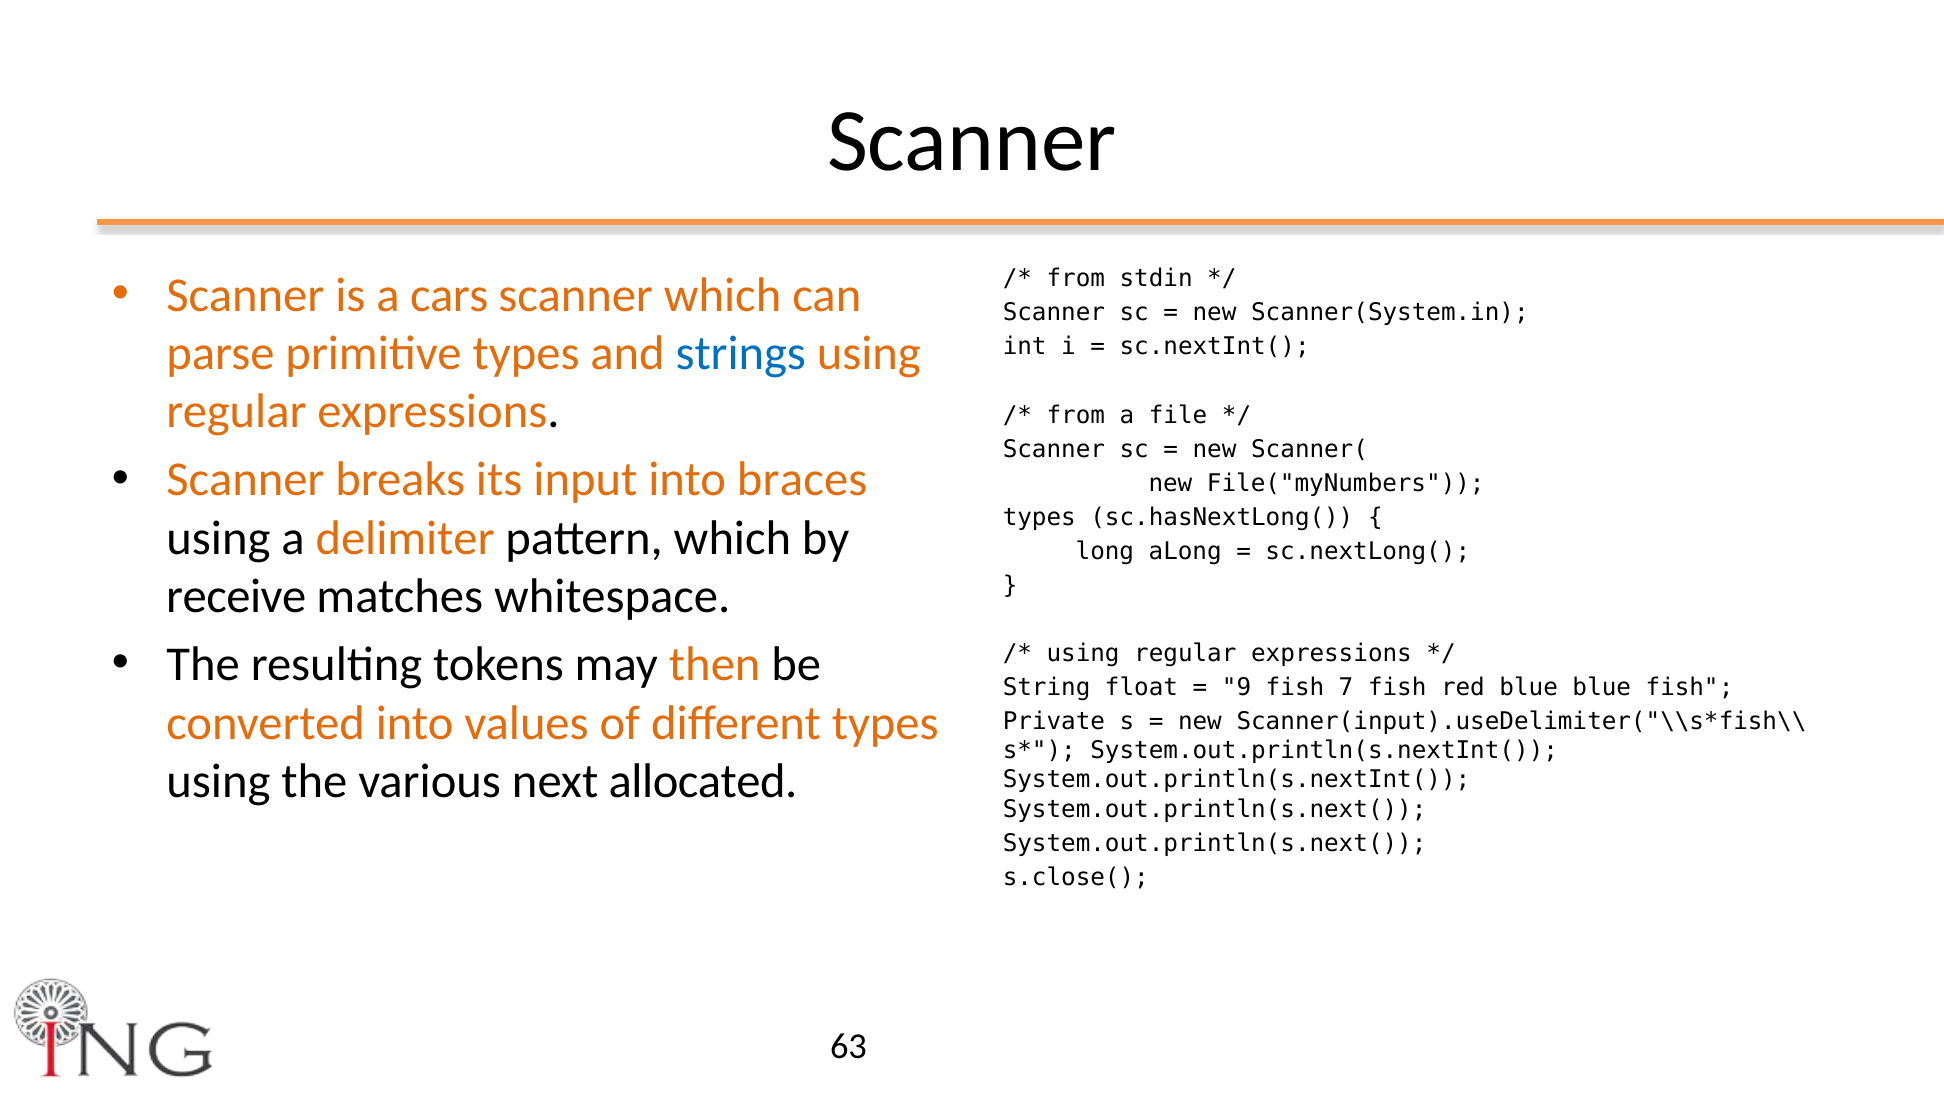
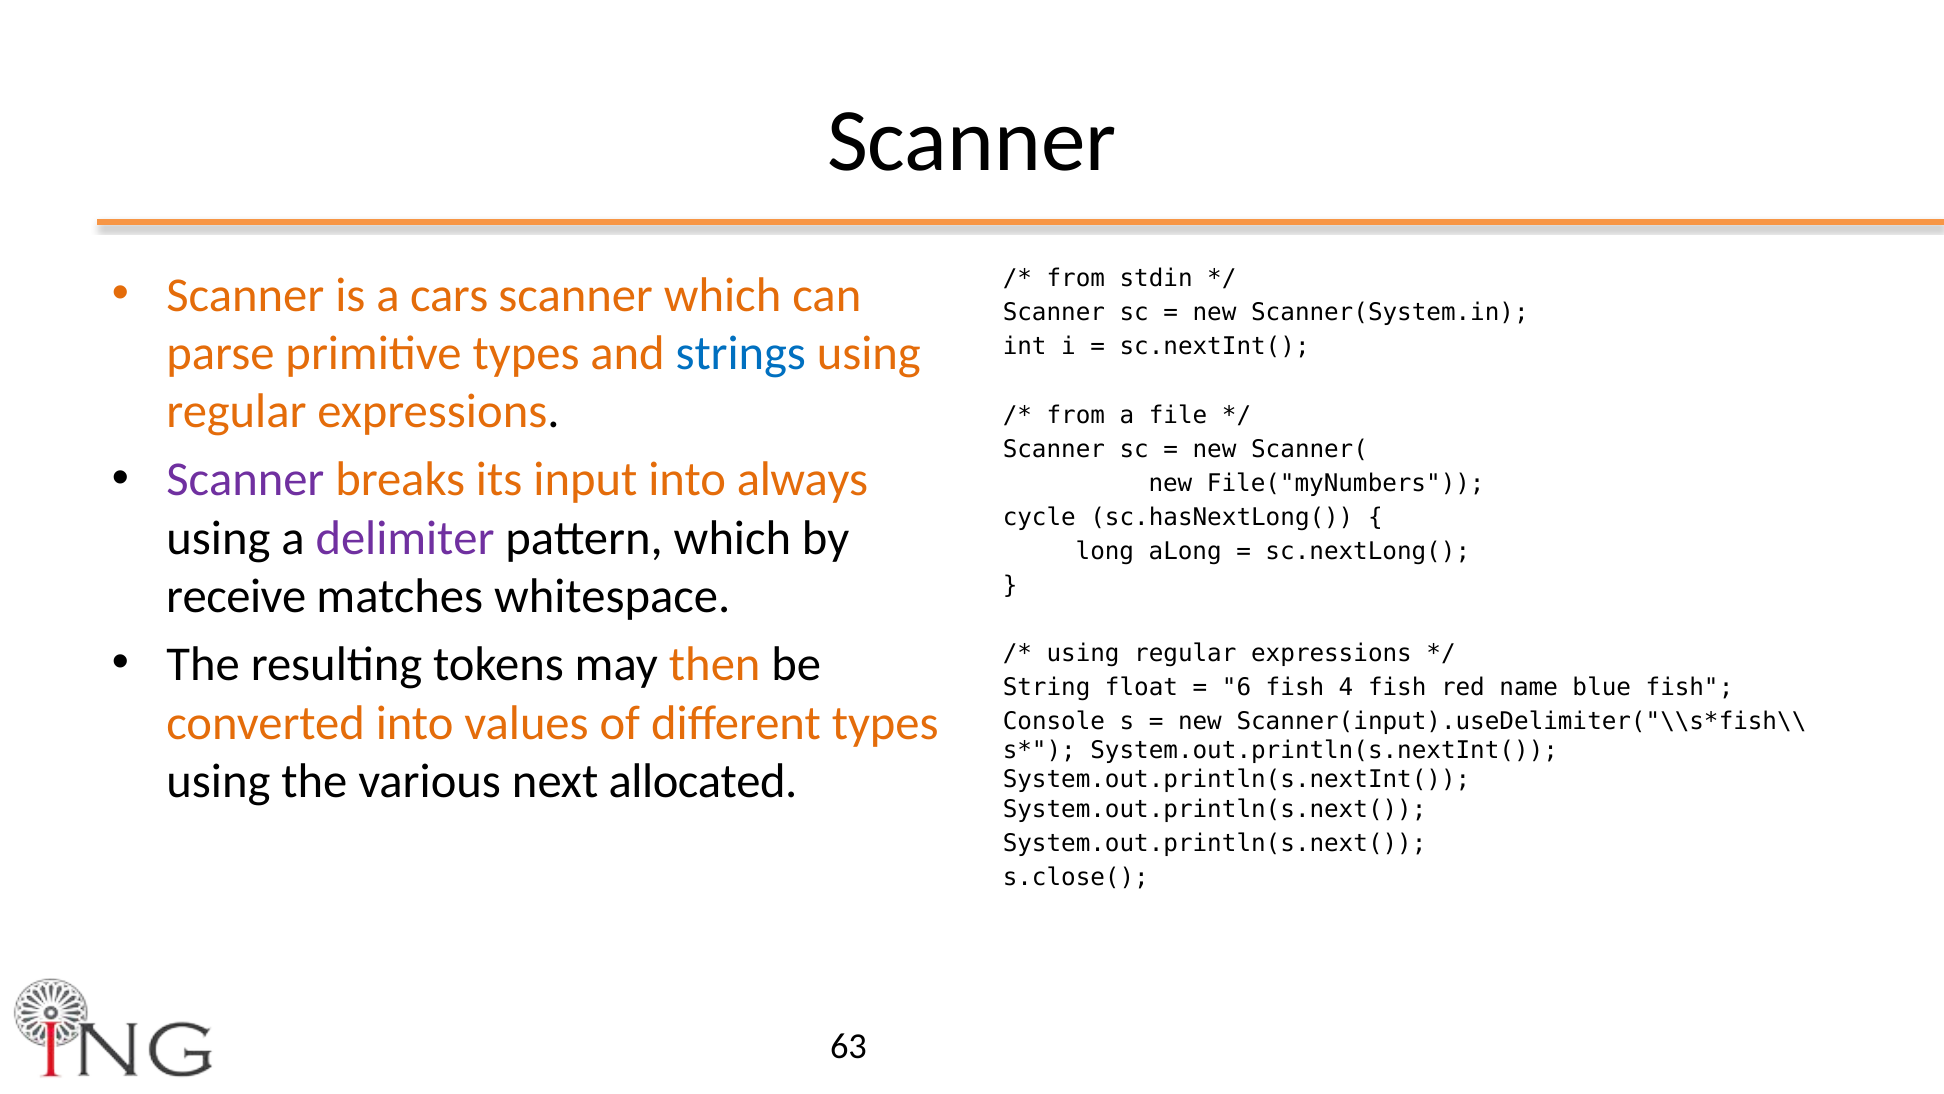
Scanner at (245, 480) colour: orange -> purple
braces: braces -> always
types at (1039, 517): types -> cycle
delimiter colour: orange -> purple
9: 9 -> 6
7: 7 -> 4
red blue: blue -> name
Private: Private -> Console
